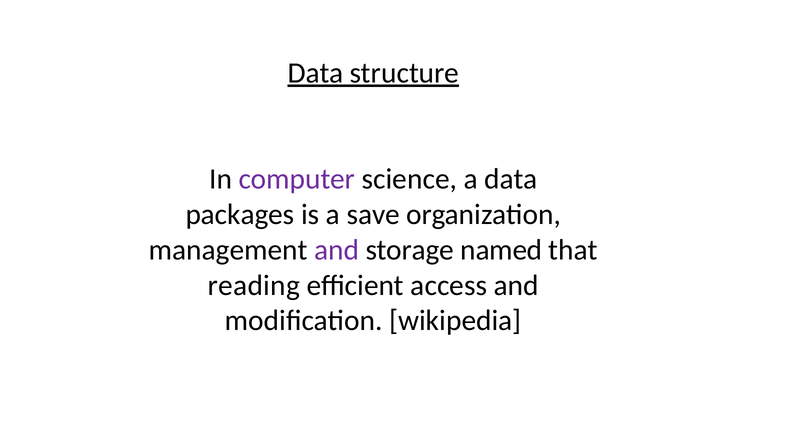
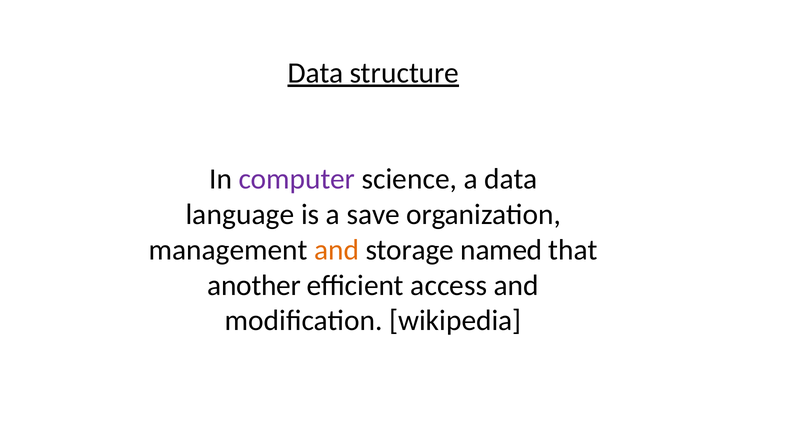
packages: packages -> language
and at (337, 250) colour: purple -> orange
reading: reading -> another
